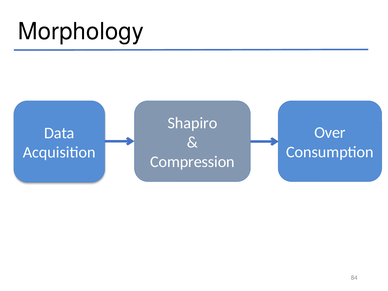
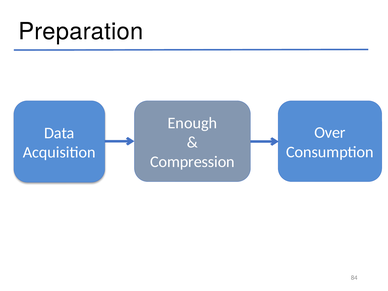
Morphology: Morphology -> Preparation
Shapiro: Shapiro -> Enough
